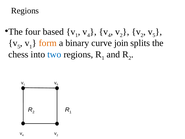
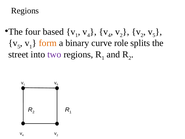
join: join -> role
chess: chess -> street
two colour: blue -> purple
